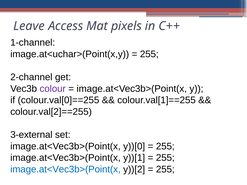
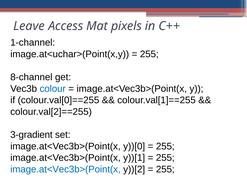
2-channel: 2-channel -> 8-channel
colour colour: purple -> blue
3-external: 3-external -> 3-gradient
